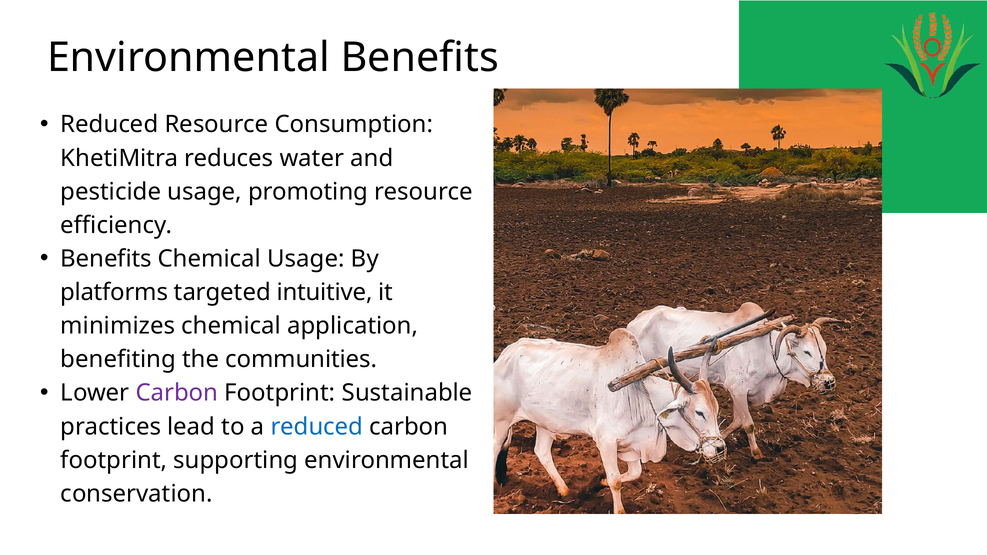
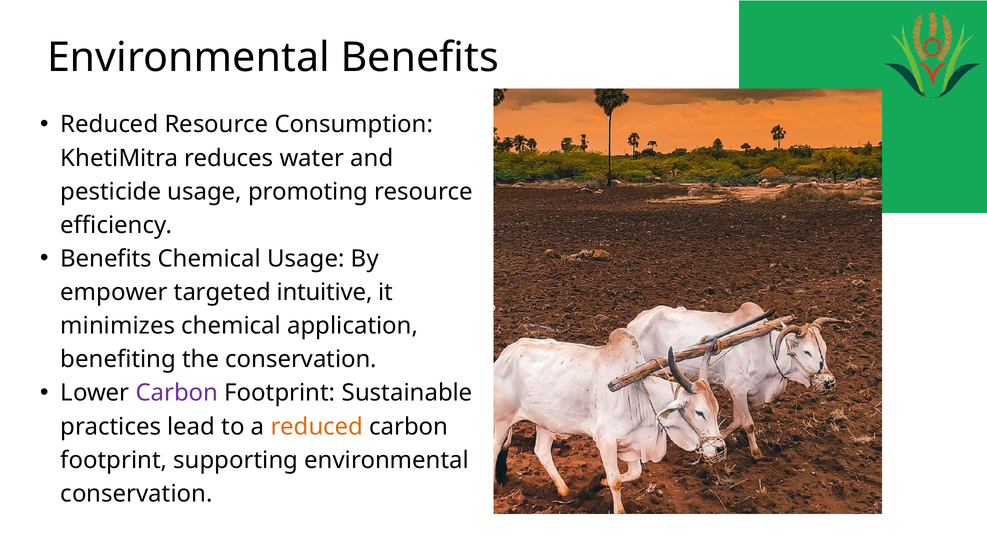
platforms: platforms -> empower
the communities: communities -> conservation
reduced at (317, 427) colour: blue -> orange
